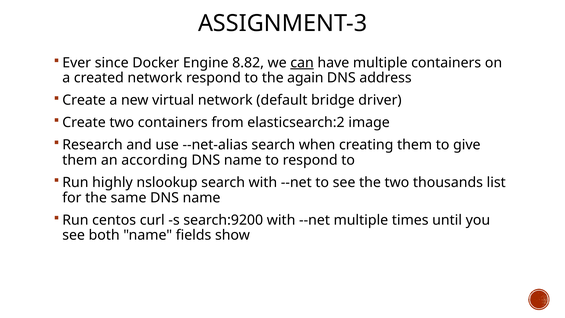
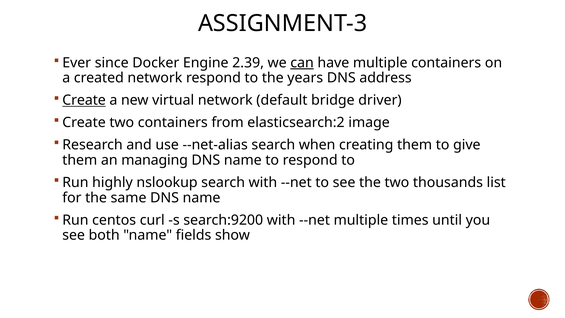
8.82: 8.82 -> 2.39
again: again -> years
Create at (84, 100) underline: none -> present
according: according -> managing
